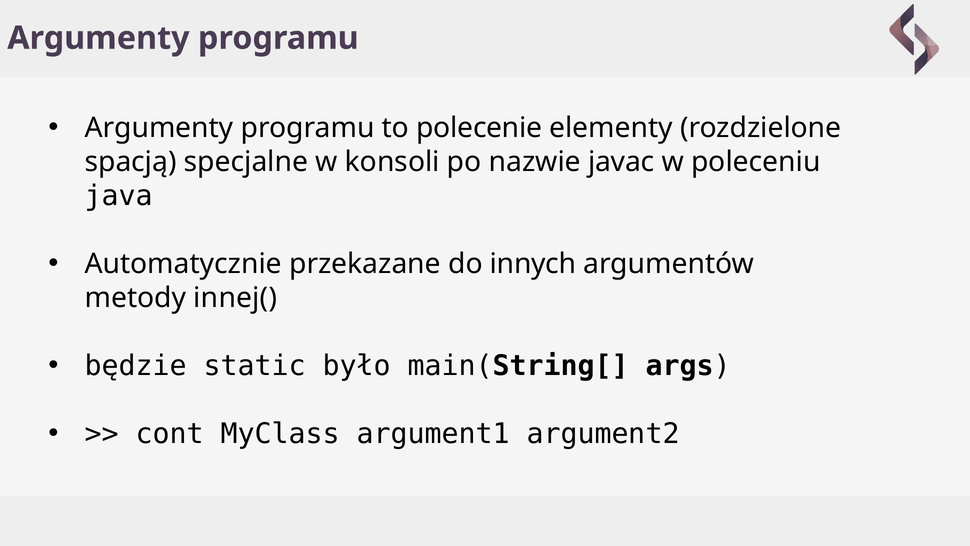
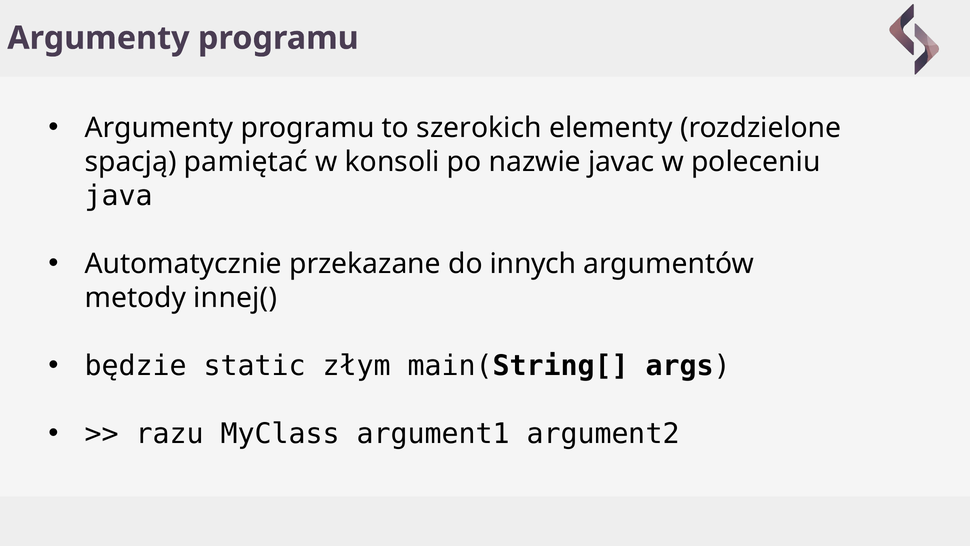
polecenie: polecenie -> szerokich
specjalne: specjalne -> pamiętać
było: było -> złym
cont: cont -> razu
